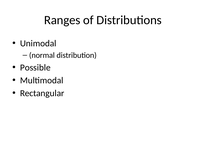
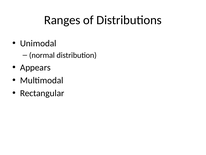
Possible: Possible -> Appears
